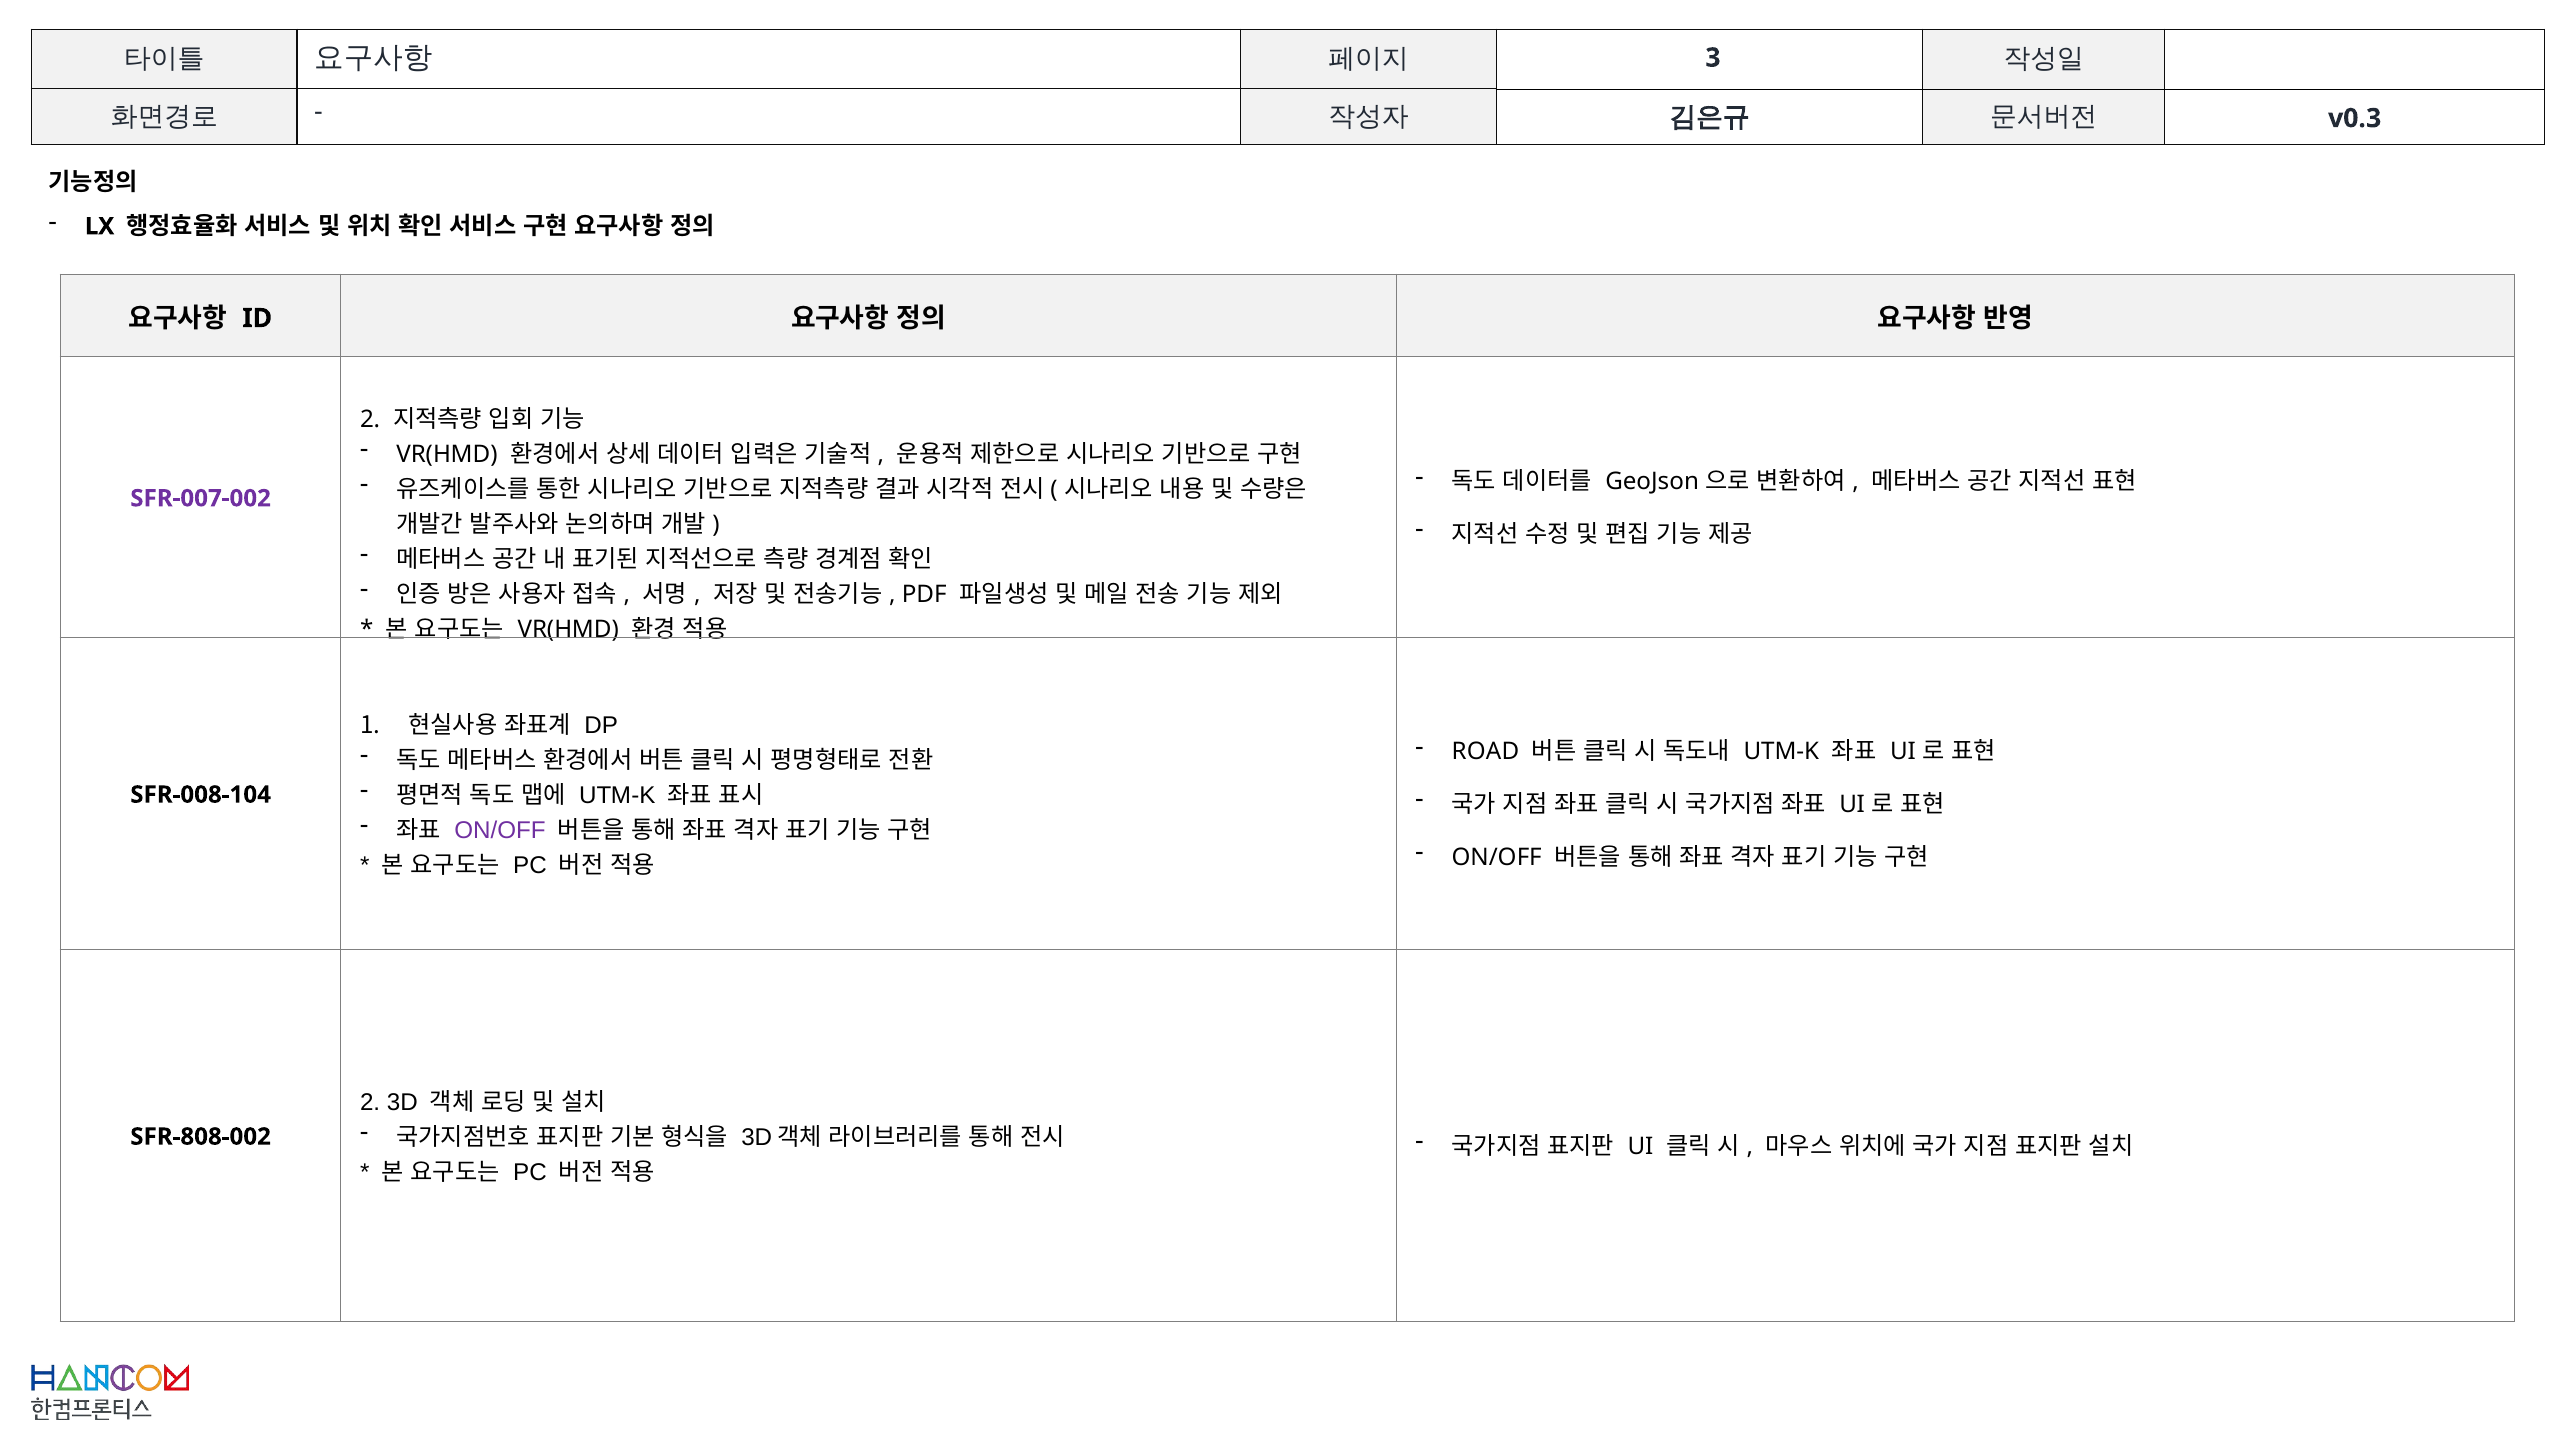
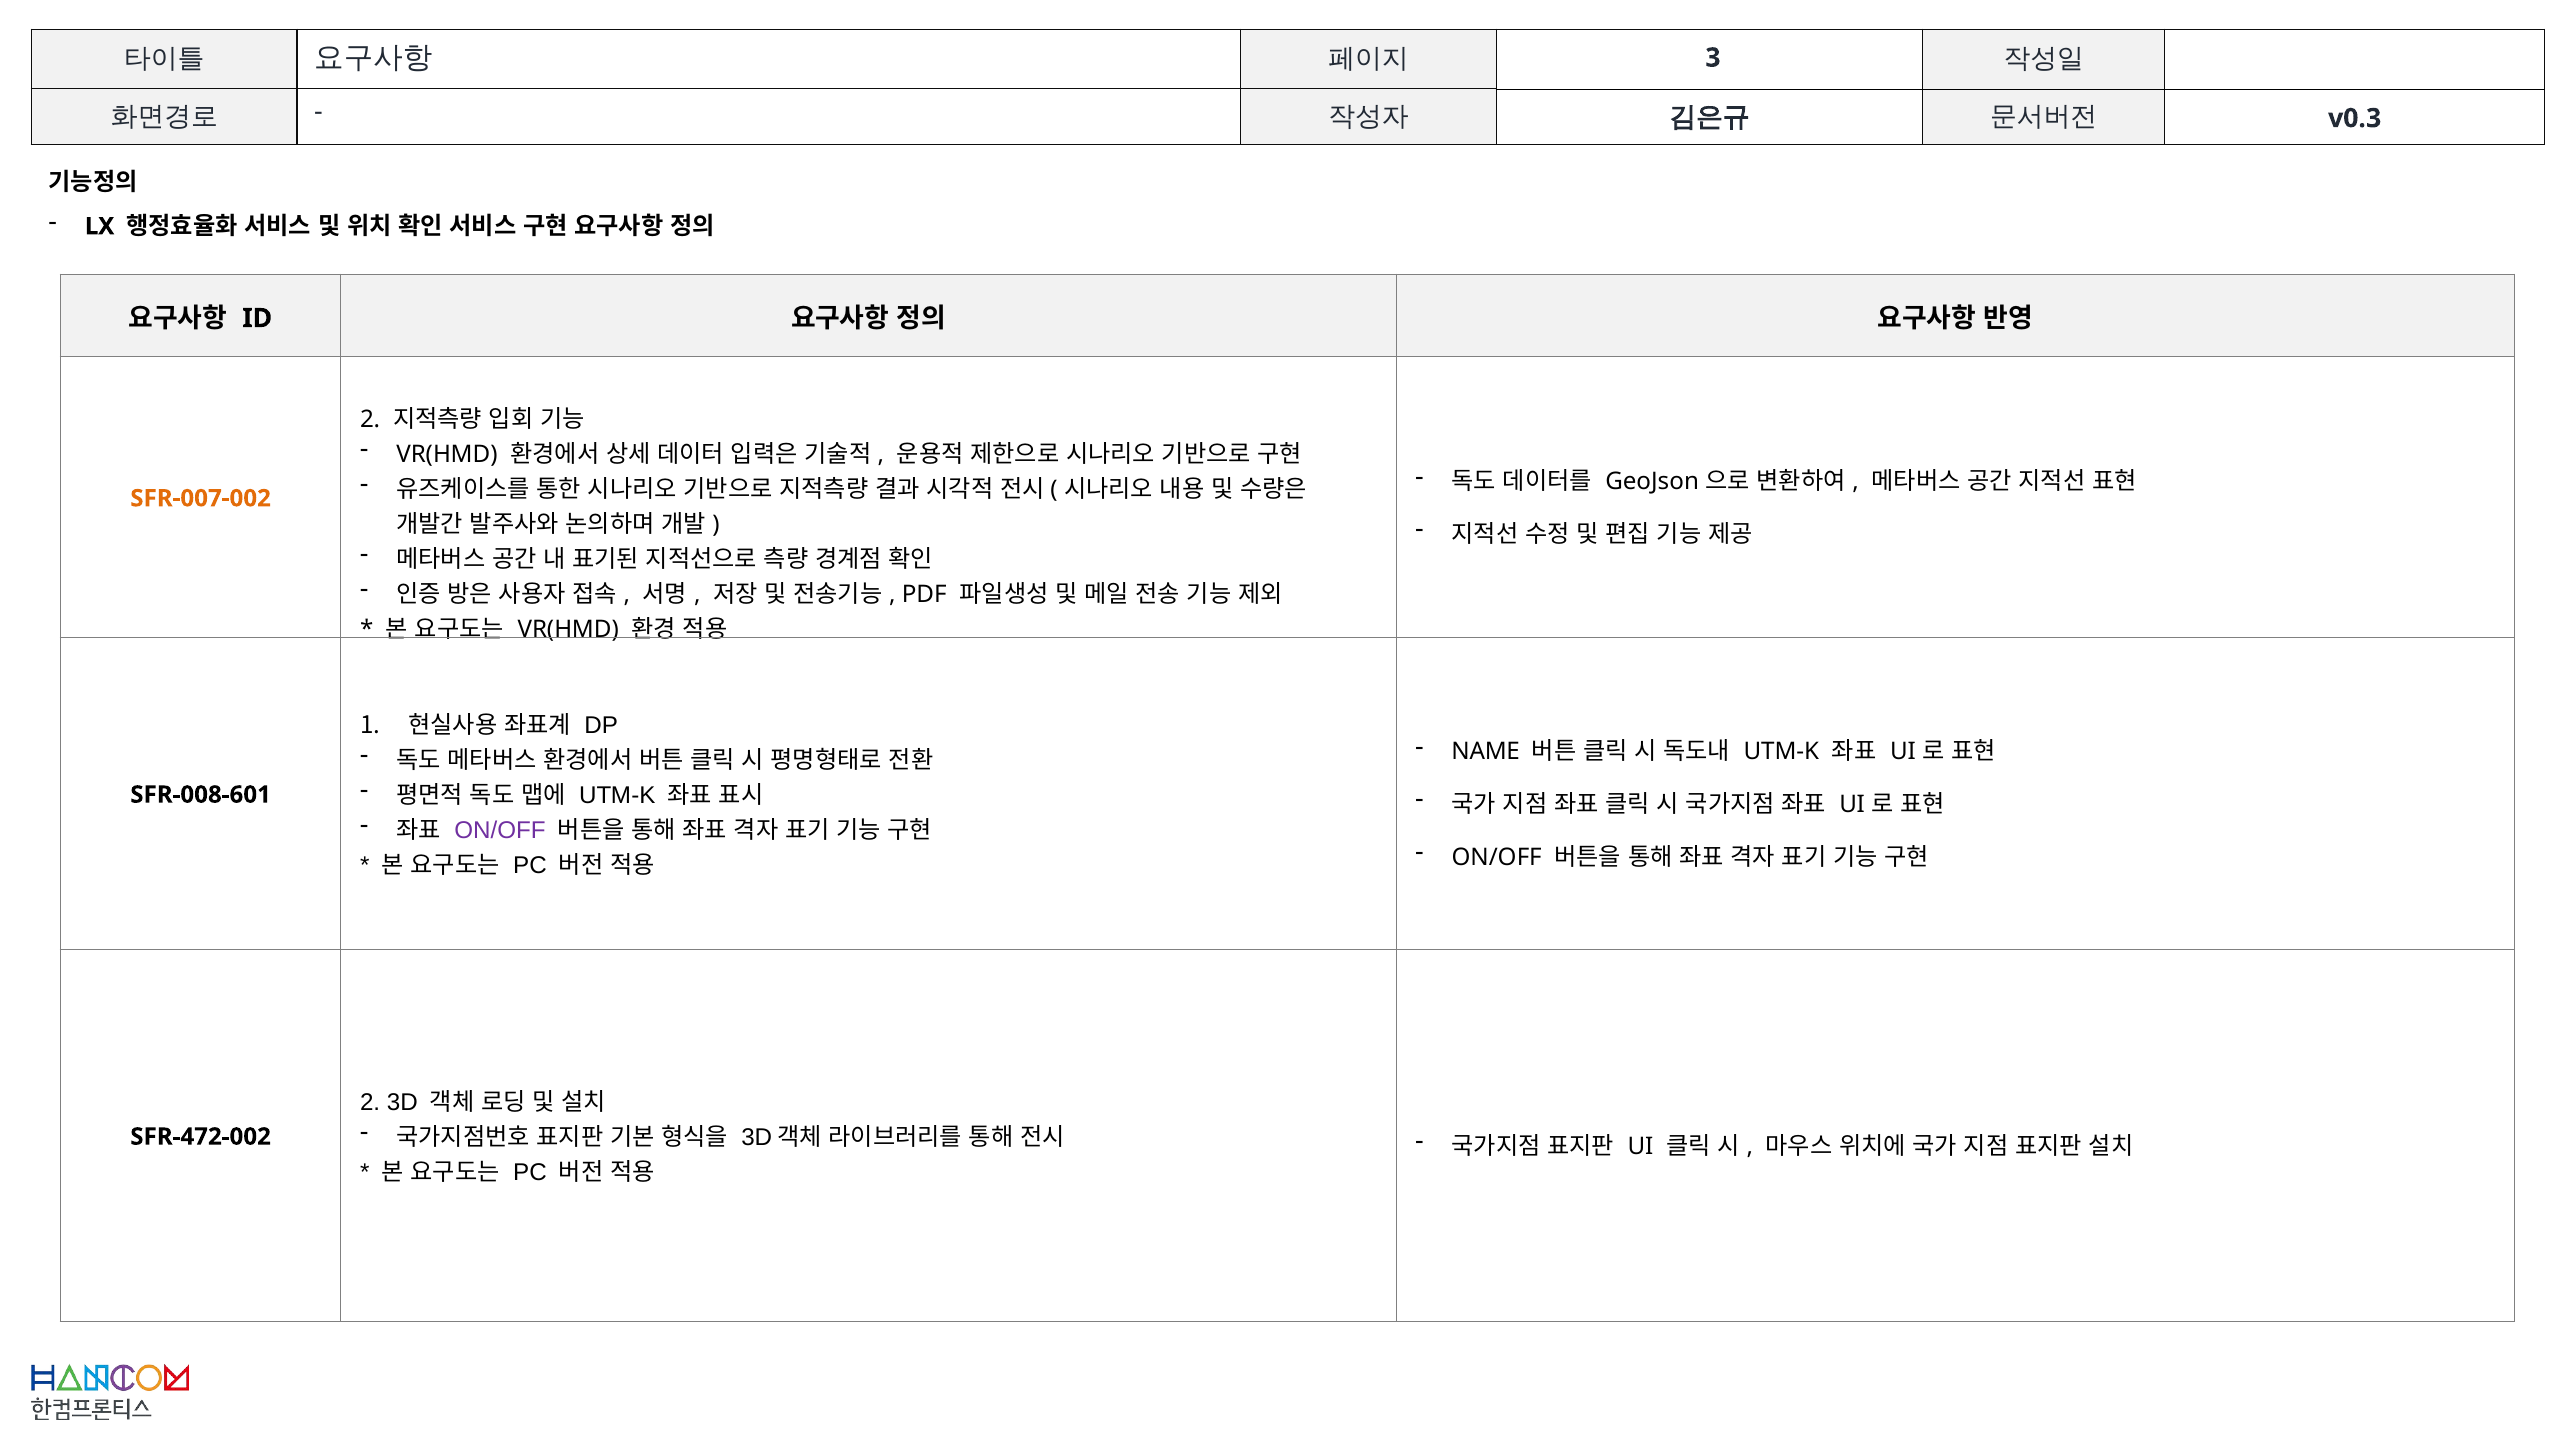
SFR-007-002 colour: purple -> orange
ROAD: ROAD -> NAME
SFR-008-104: SFR-008-104 -> SFR-008-601
SFR-808-002: SFR-808-002 -> SFR-472-002
